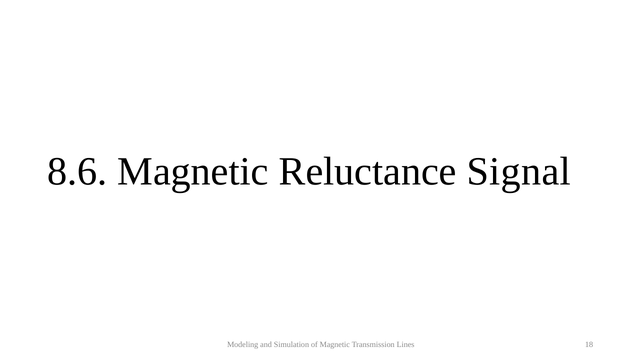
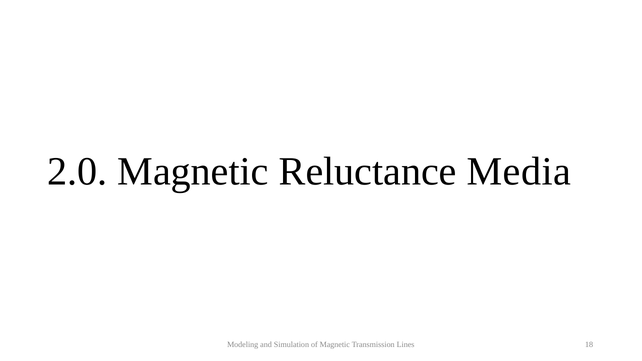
8.6: 8.6 -> 2.0
Signal: Signal -> Media
